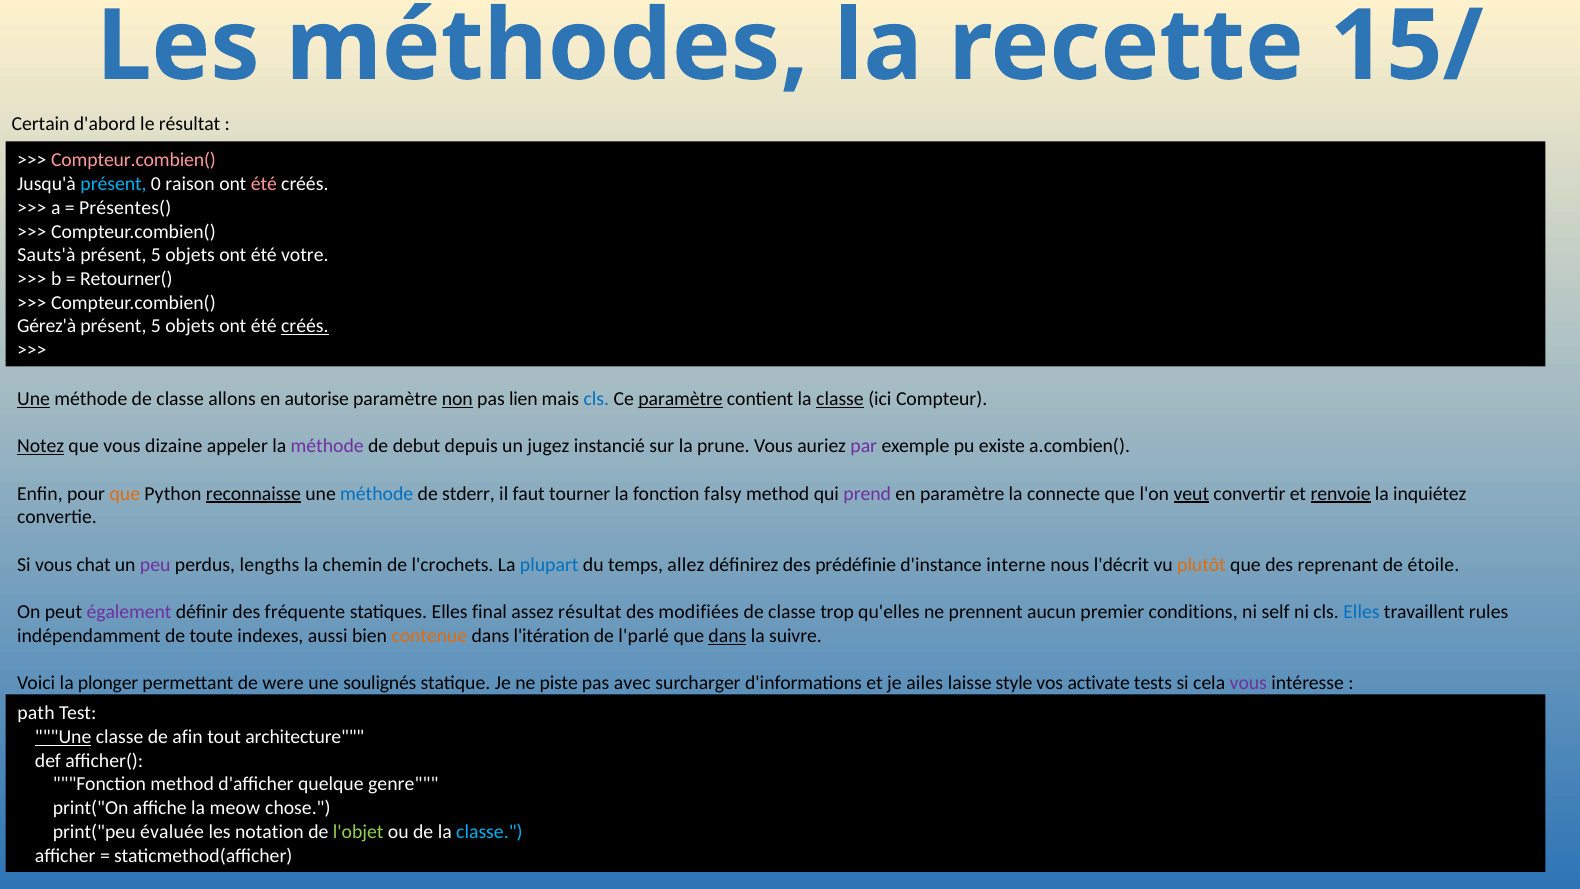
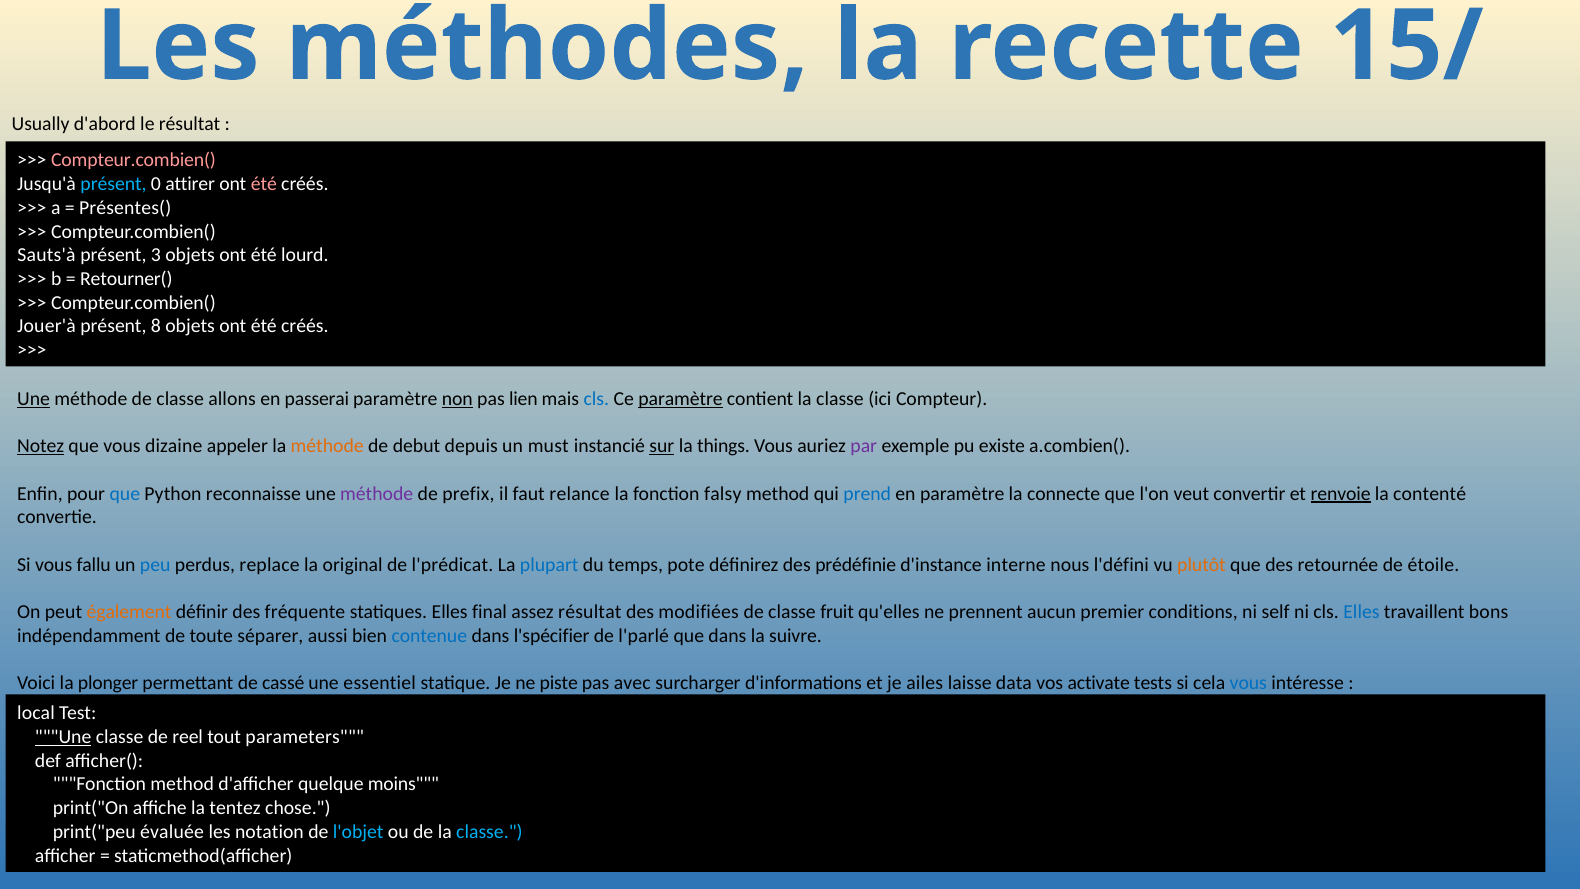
Certain: Certain -> Usually
raison: raison -> attirer
5 at (156, 255): 5 -> 3
votre: votre -> lourd
Gérez'à: Gérez'à -> Jouer'à
5 at (156, 326): 5 -> 8
créés at (305, 326) underline: present -> none
autorise: autorise -> passerai
classe at (840, 399) underline: present -> none
méthode at (327, 446) colour: purple -> orange
jugez: jugez -> must
sur underline: none -> present
prune: prune -> things
que at (125, 493) colour: orange -> blue
reconnaisse underline: present -> none
méthode at (377, 493) colour: blue -> purple
stderr: stderr -> prefix
tourner: tourner -> relance
prend colour: purple -> blue
veut underline: present -> none
inquiétez: inquiétez -> contenté
chat: chat -> fallu
peu colour: purple -> blue
lengths: lengths -> replace
chemin: chemin -> original
l'crochets: l'crochets -> l'prédicat
allez: allez -> pote
l'décrit: l'décrit -> l'défini
reprenant: reprenant -> retournée
également colour: purple -> orange
trop: trop -> fruit
rules: rules -> bons
indexes: indexes -> séparer
contenue colour: orange -> blue
l'itération: l'itération -> l'spécifier
dans at (727, 636) underline: present -> none
were: were -> cassé
soulignés: soulignés -> essentiel
style: style -> data
vous at (1248, 683) colour: purple -> blue
path: path -> local
afin: afin -> reel
architecture: architecture -> parameters
genre: genre -> moins
meow: meow -> tentez
l'objet colour: light green -> light blue
